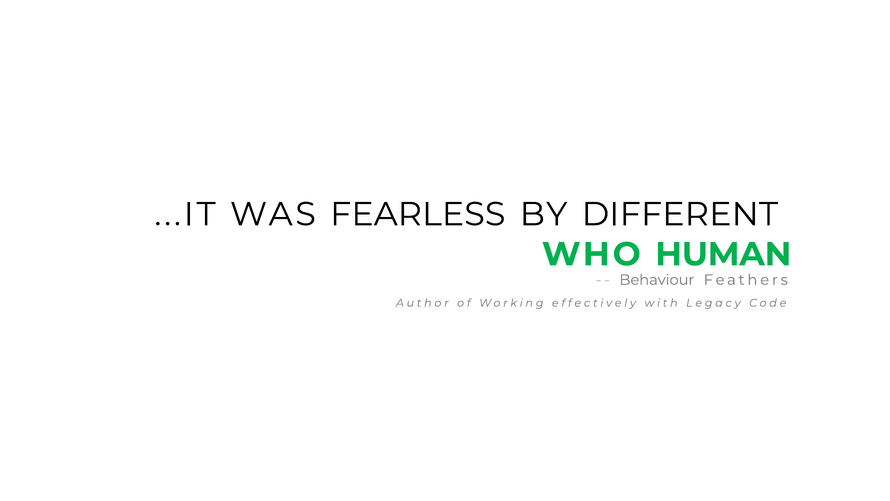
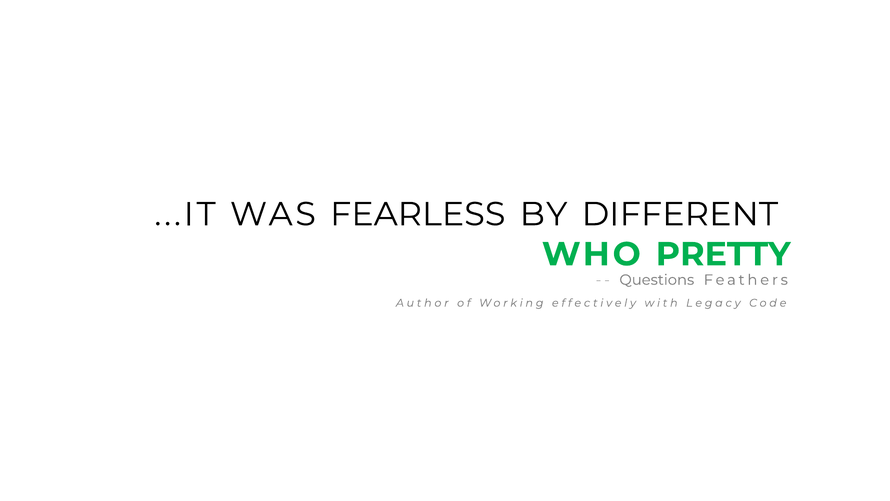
HUMAN: HUMAN -> PRETTY
Behaviour: Behaviour -> Questions
